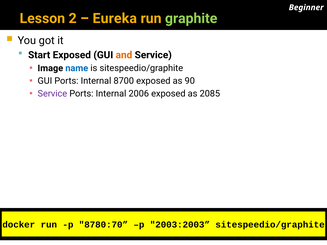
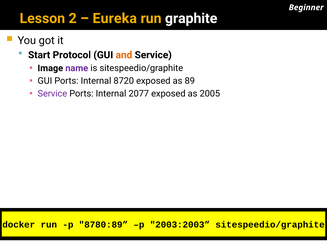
graphite colour: light green -> white
Start Exposed: Exposed -> Protocol
name colour: blue -> purple
8700: 8700 -> 8720
90: 90 -> 89
2006: 2006 -> 2077
2085: 2085 -> 2005
8780:70: 8780:70 -> 8780:89
